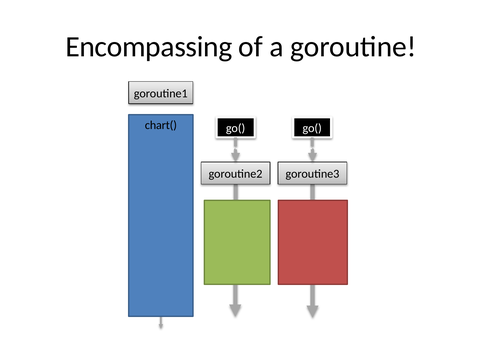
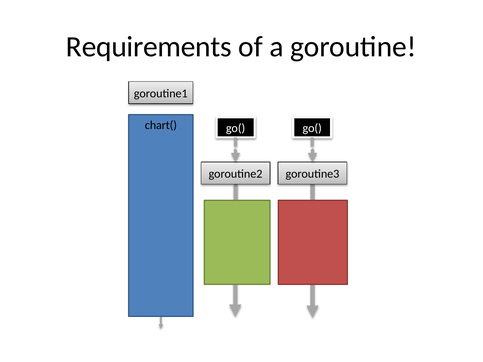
Encompassing: Encompassing -> Requirements
